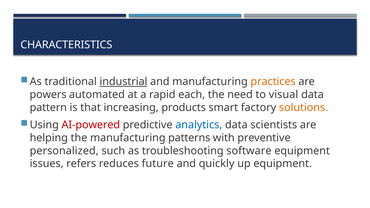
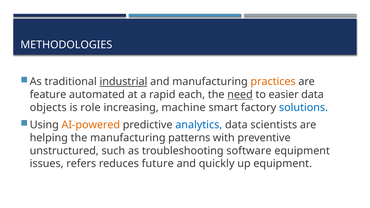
CHARACTERISTICS: CHARACTERISTICS -> METHODOLOGIES
powers: powers -> feature
need underline: none -> present
visual: visual -> easier
pattern: pattern -> objects
that: that -> role
products: products -> machine
solutions colour: orange -> blue
AI-powered colour: red -> orange
personalized: personalized -> unstructured
